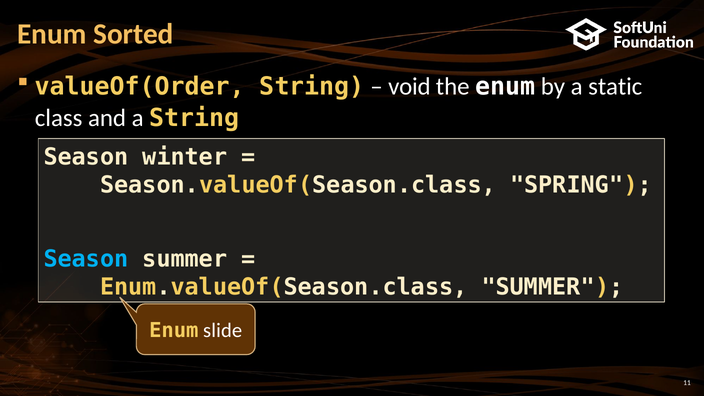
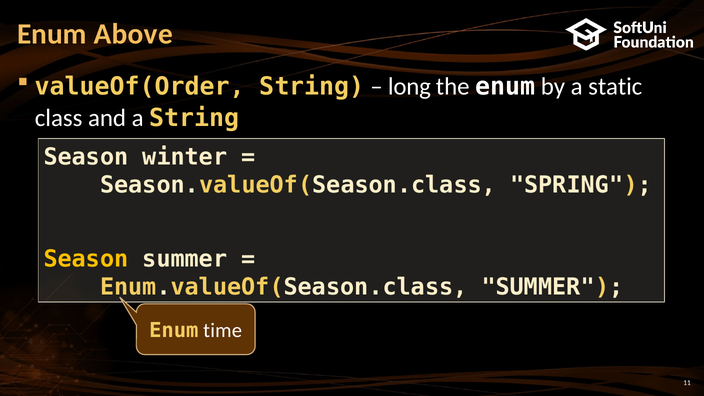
Sorted: Sorted -> Above
void: void -> long
Season at (86, 259) colour: light blue -> yellow
slide: slide -> time
